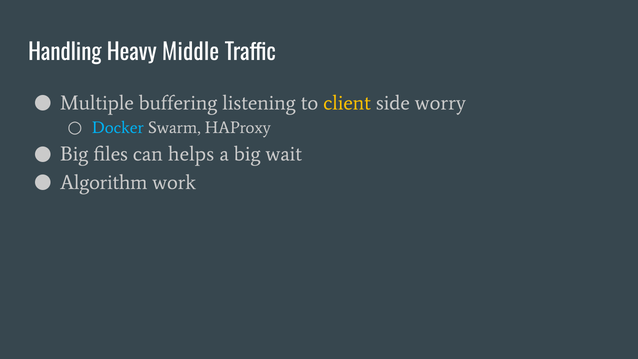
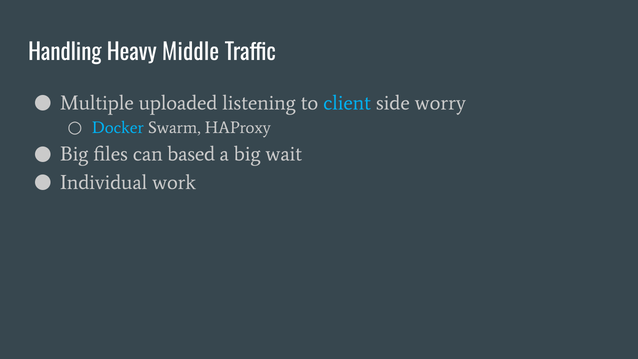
buffering: buffering -> uploaded
client colour: yellow -> light blue
helps: helps -> based
Algorithm: Algorithm -> Individual
